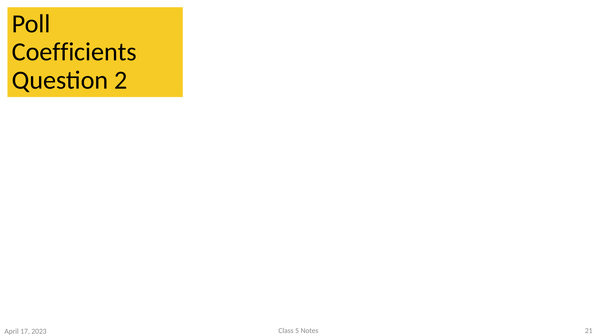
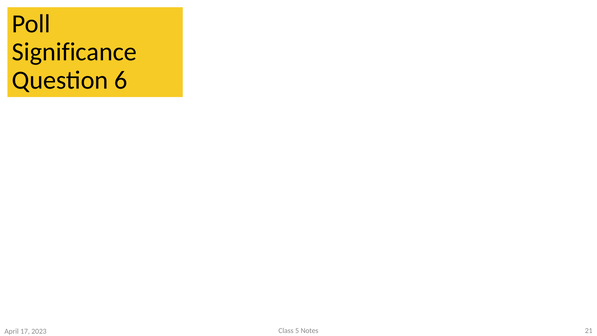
Coefficients: Coefficients -> Significance
2: 2 -> 6
